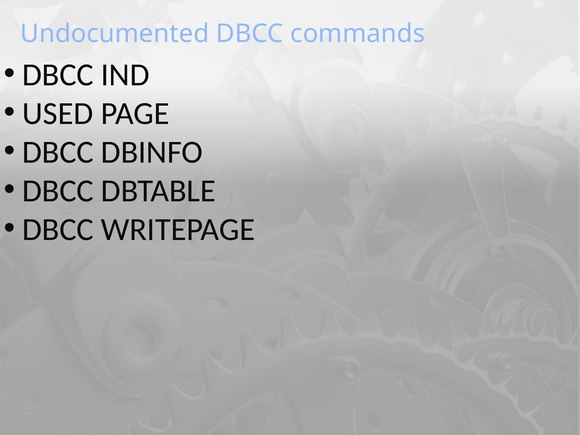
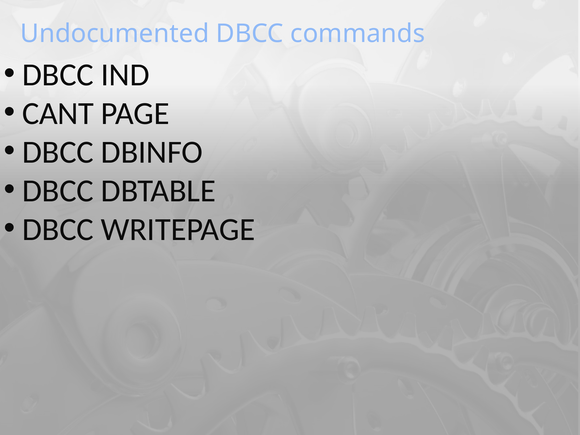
USED: USED -> CANT
